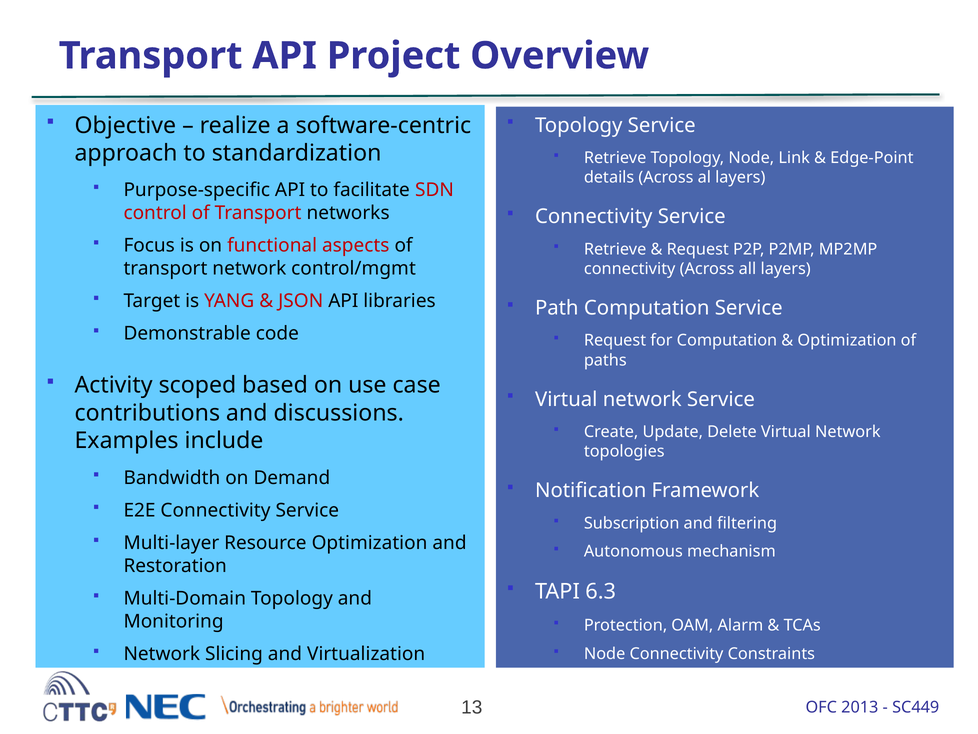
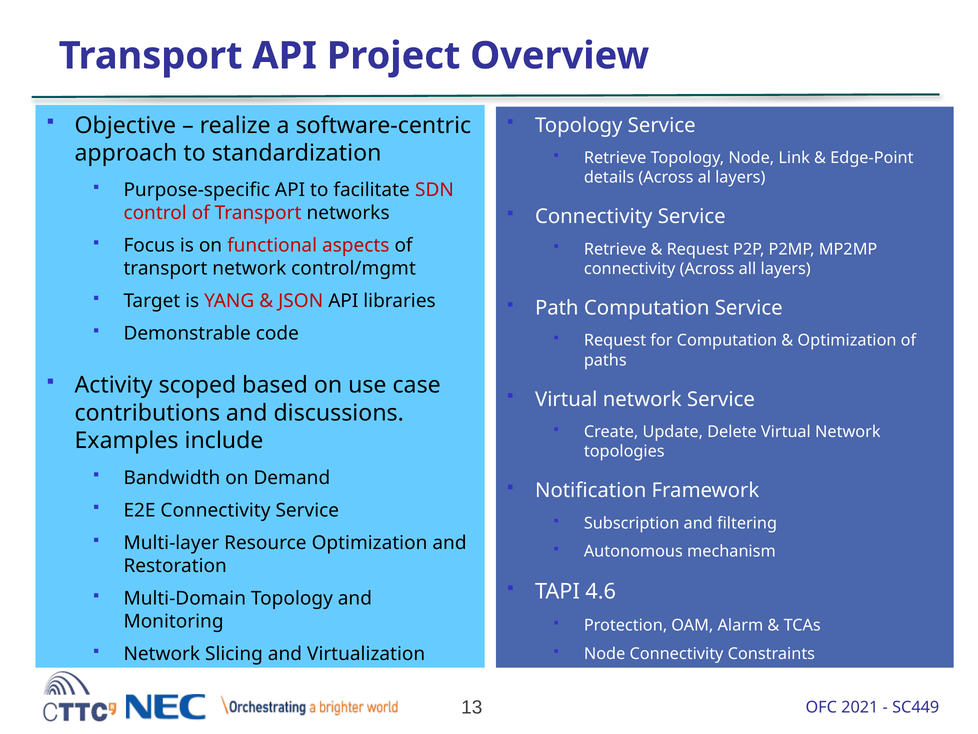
6.3: 6.3 -> 4.6
2013: 2013 -> 2021
